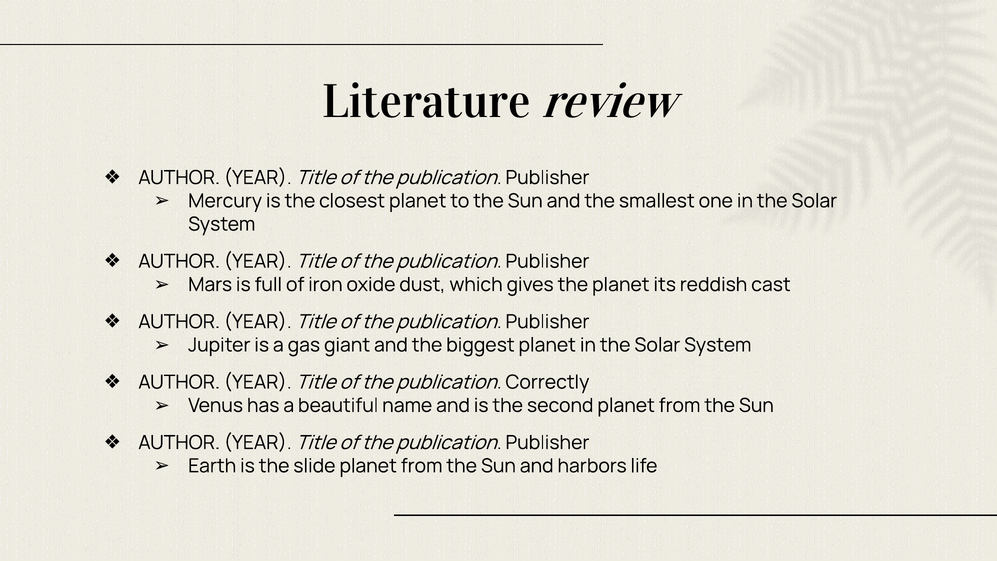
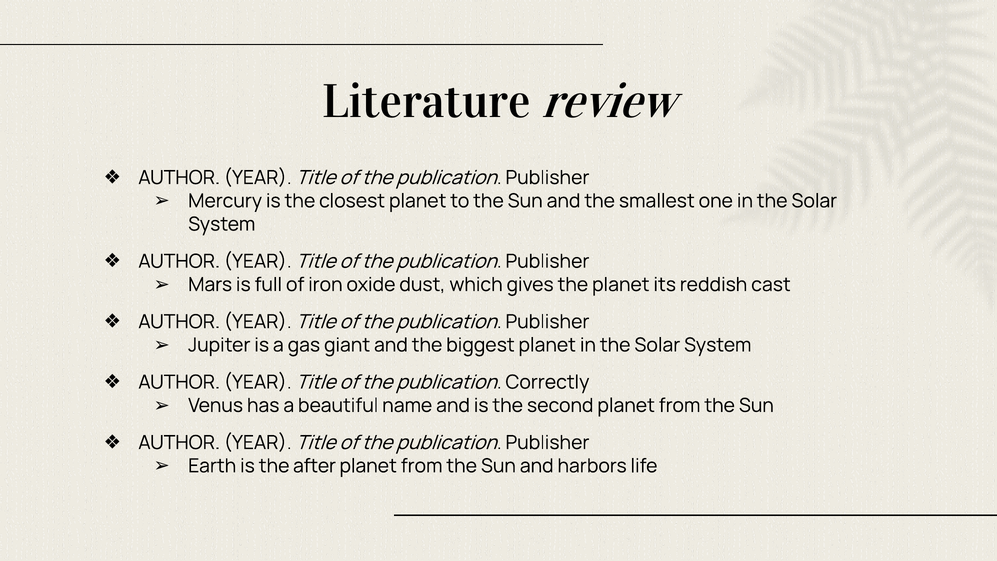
slide: slide -> after
